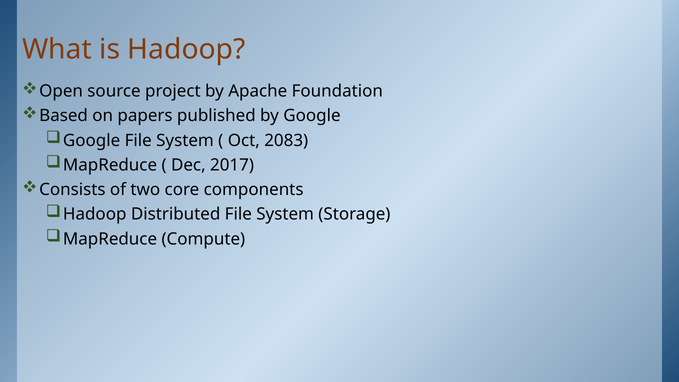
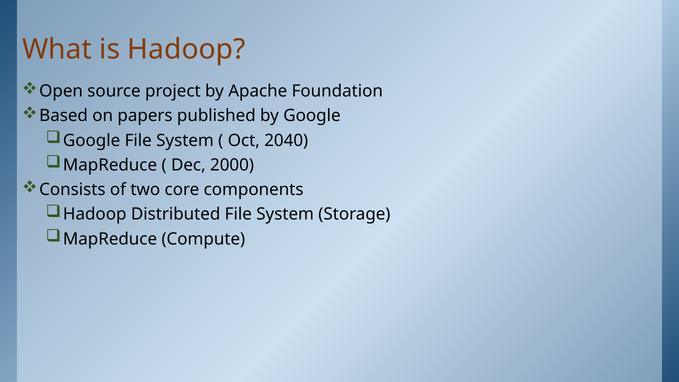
2083: 2083 -> 2040
2017: 2017 -> 2000
